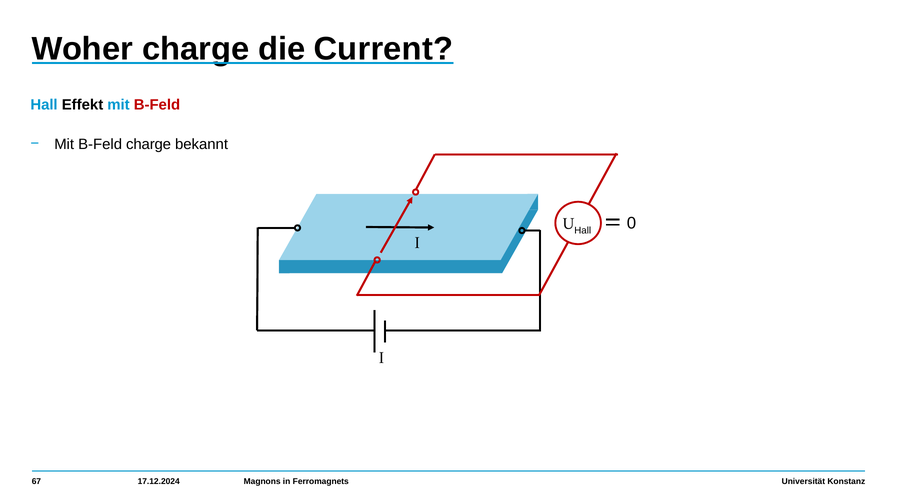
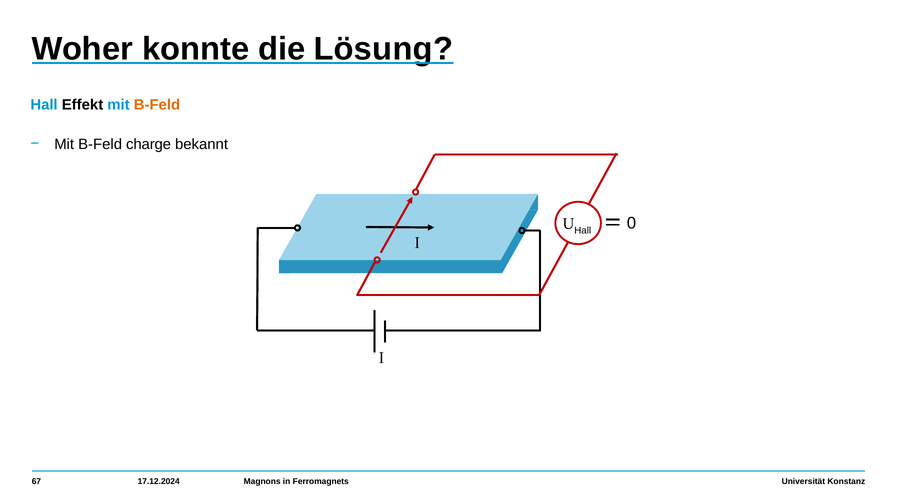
Woher charge: charge -> konnte
Current: Current -> Lösung
B-Feld at (157, 105) colour: red -> orange
